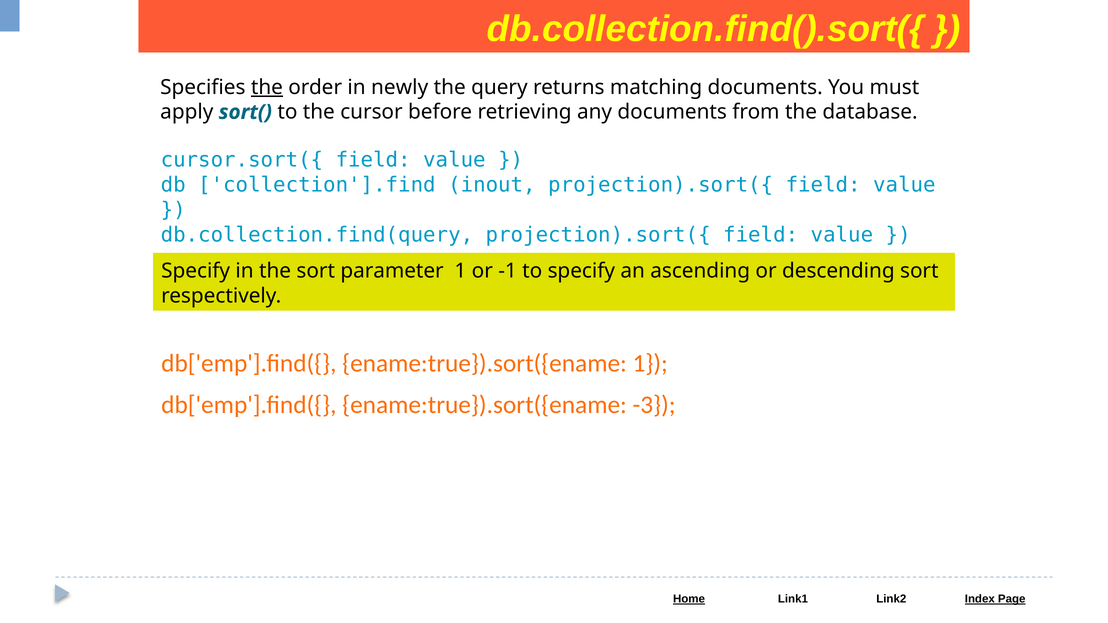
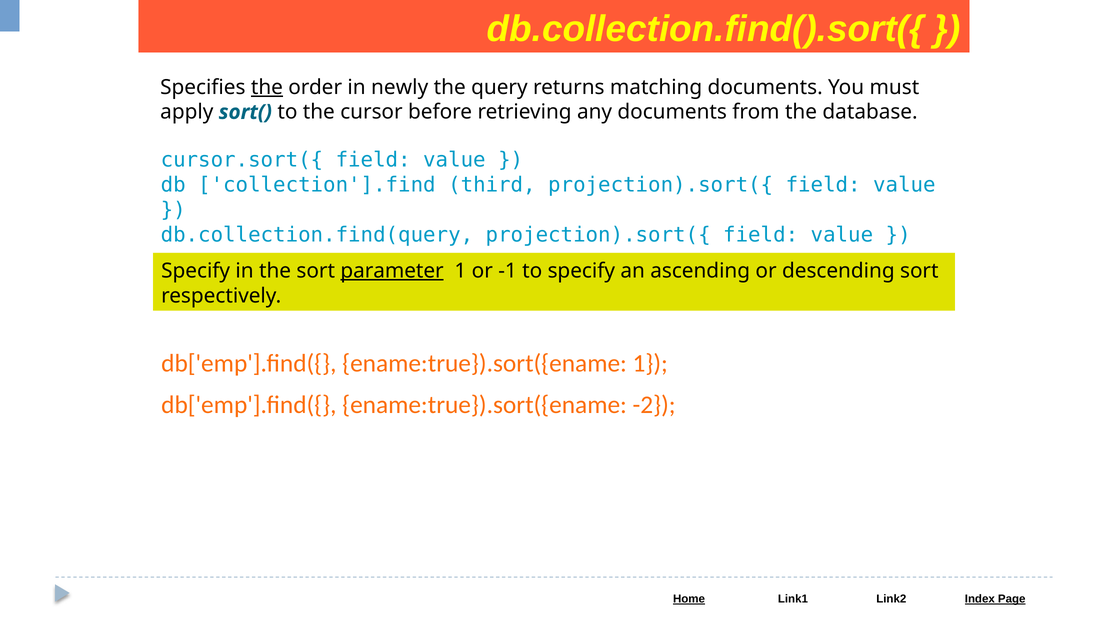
inout: inout -> third
parameter underline: none -> present
-3: -3 -> -2
